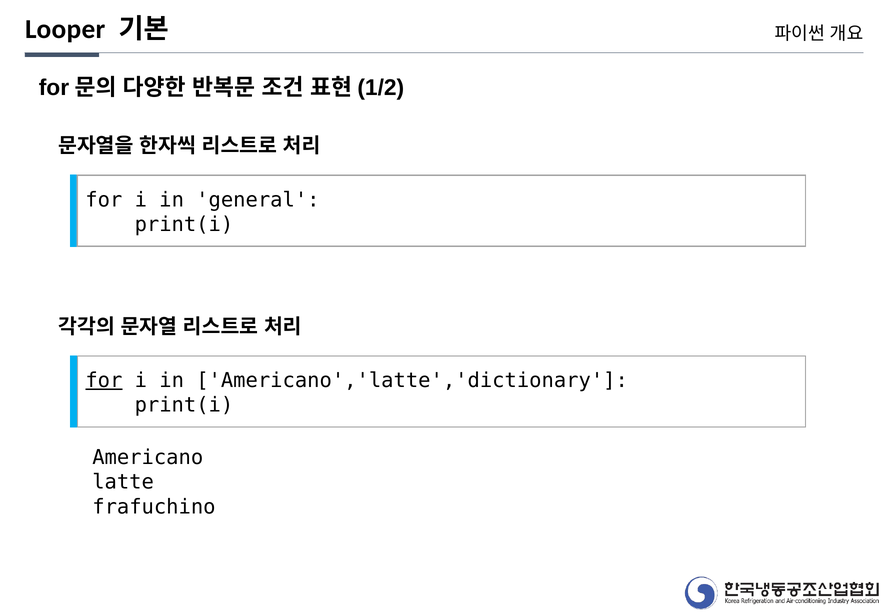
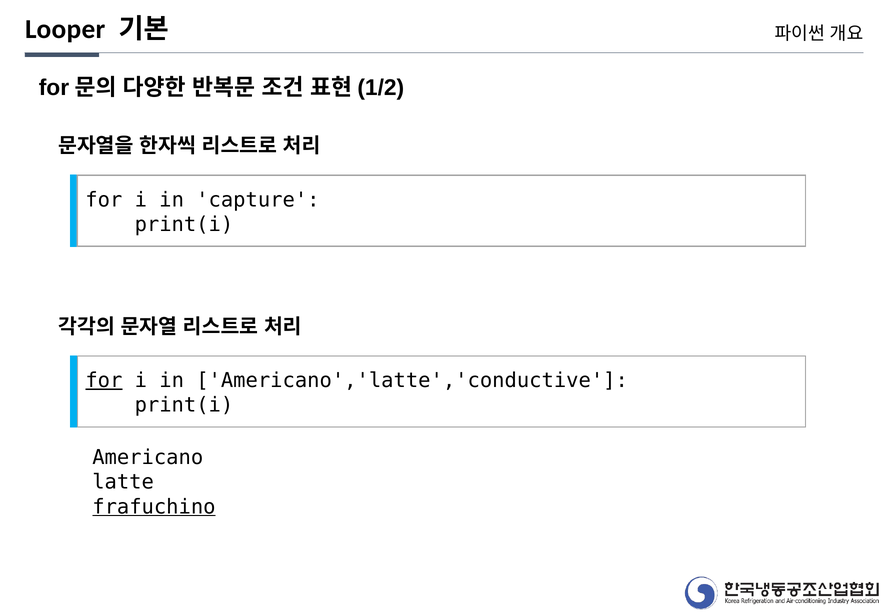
general: general -> capture
Americano','latte','dictionary: Americano','latte','dictionary -> Americano','latte','conductive
frafuchino underline: none -> present
